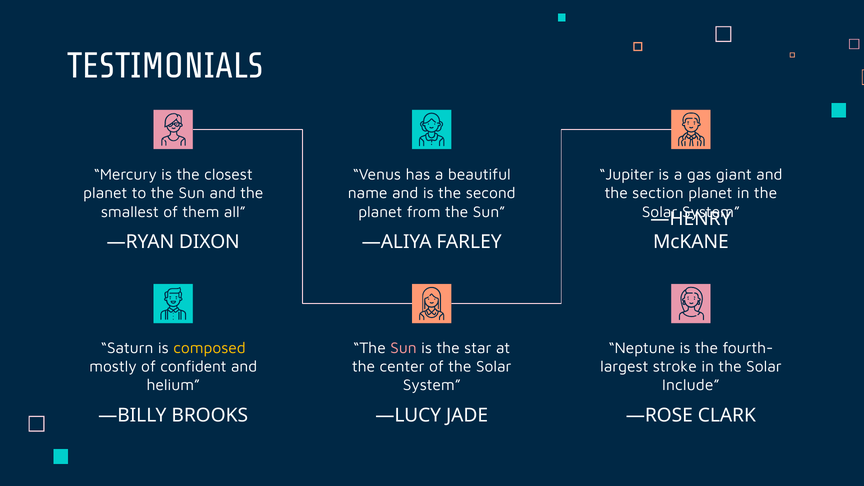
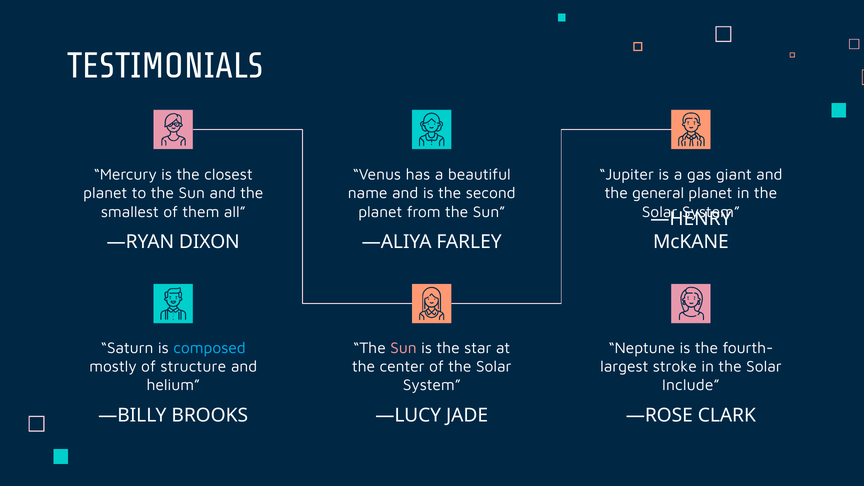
section: section -> general
composed colour: yellow -> light blue
confident: confident -> structure
